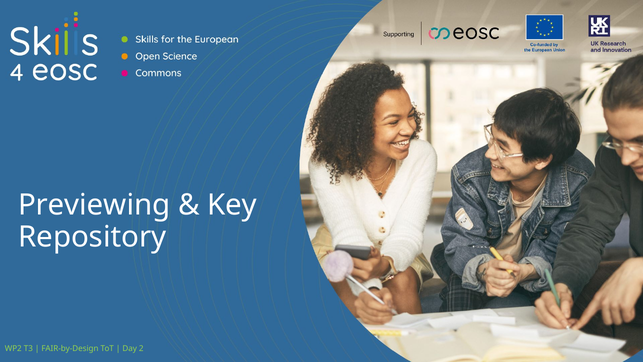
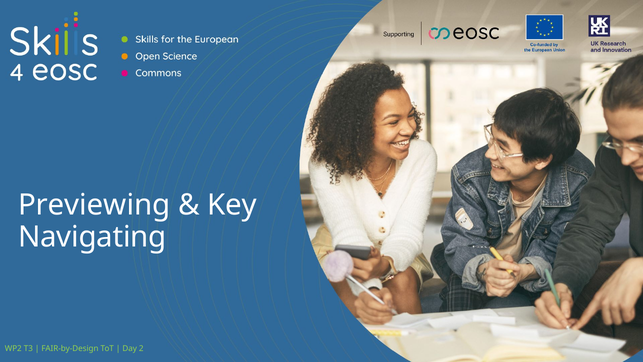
Repository: Repository -> Navigating
